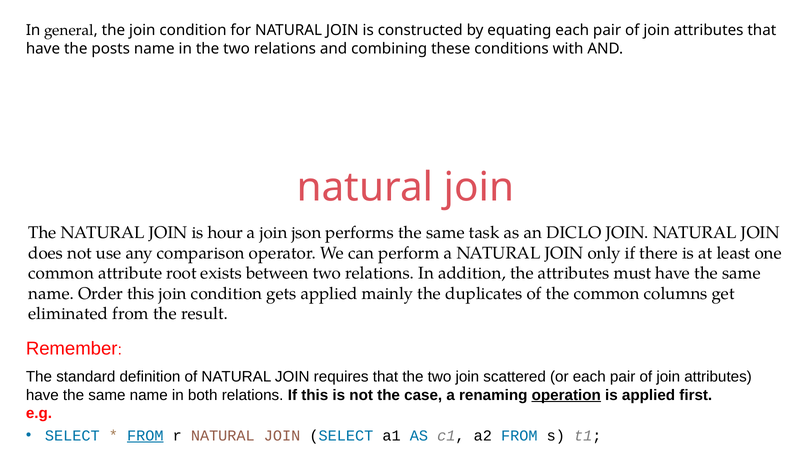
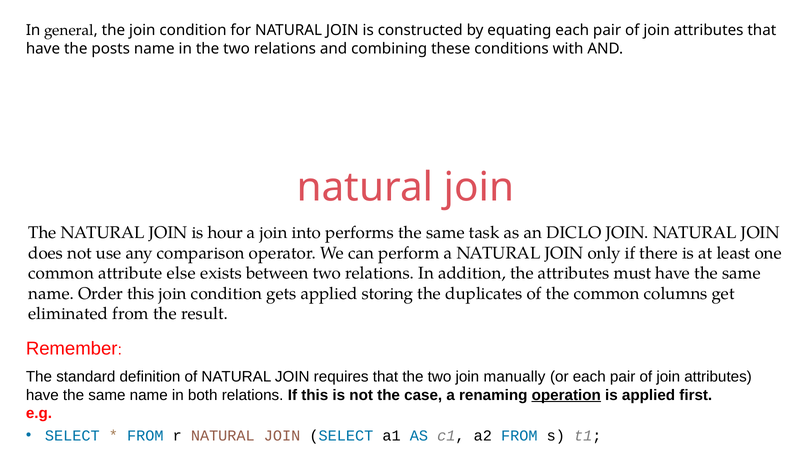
json: json -> into
root: root -> else
mainly: mainly -> storing
scattered: scattered -> manually
FROM at (145, 436) underline: present -> none
